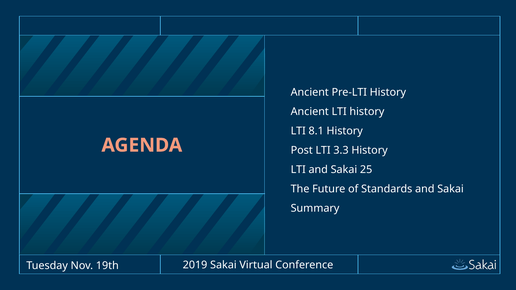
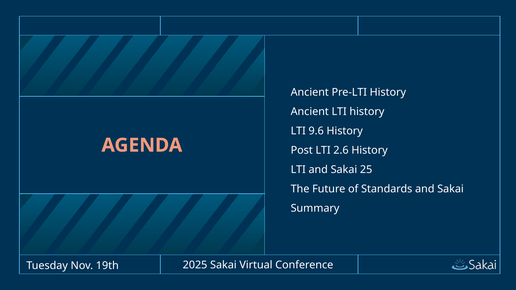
8.1: 8.1 -> 9.6
3.3: 3.3 -> 2.6
2019: 2019 -> 2025
